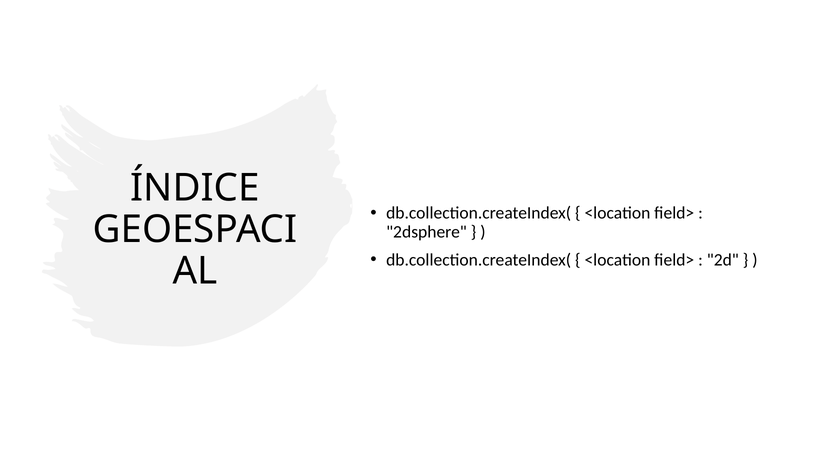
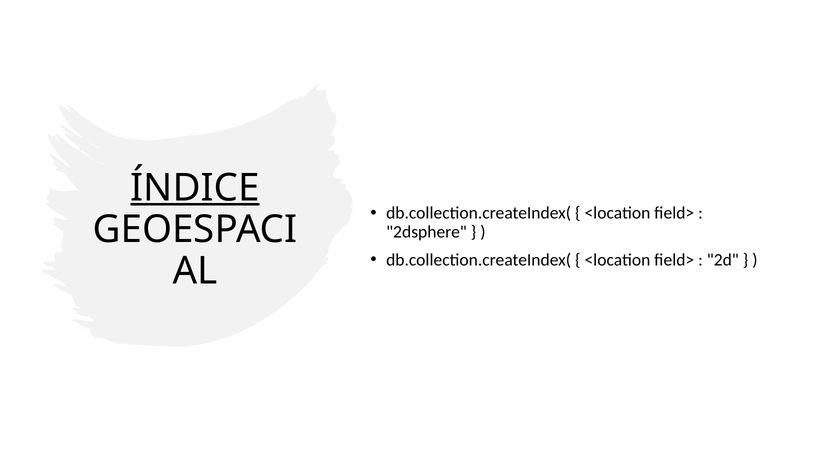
ÍNDICE underline: none -> present
